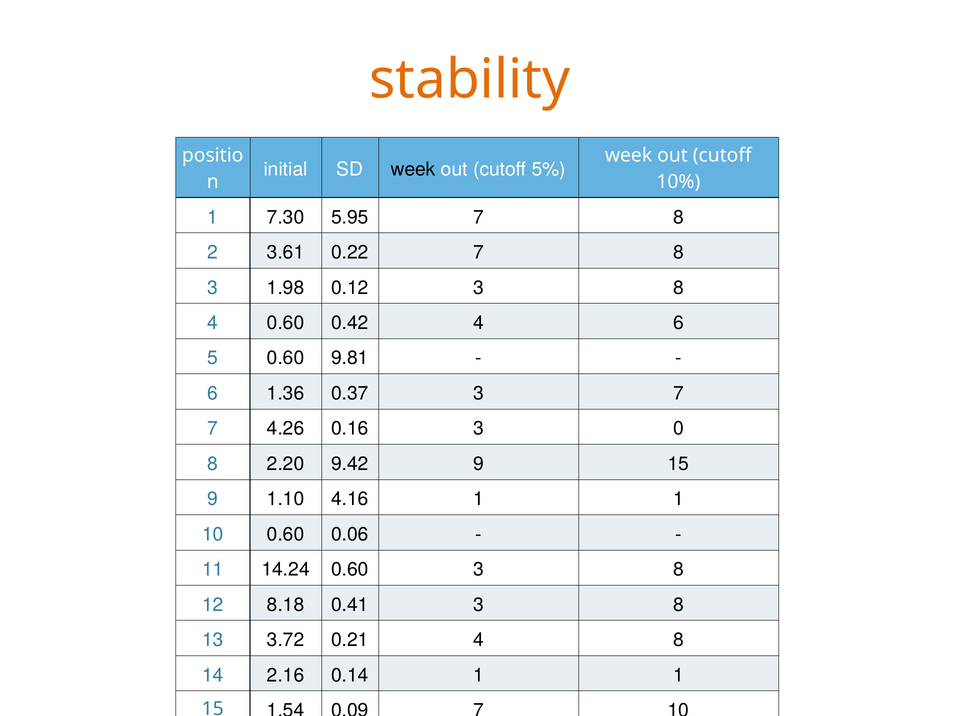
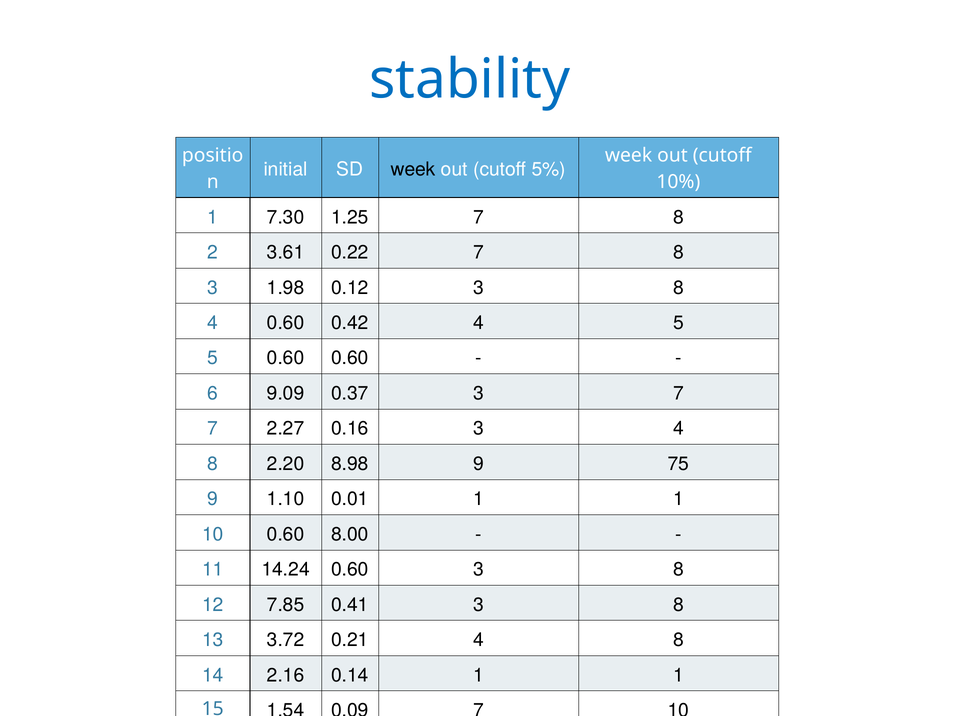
stability colour: orange -> blue
5.95: 5.95 -> 1.25
4 6: 6 -> 5
0.60 9.81: 9.81 -> 0.60
1.36: 1.36 -> 9.09
4.26: 4.26 -> 2.27
3 0: 0 -> 4
9.42: 9.42 -> 8.98
9 15: 15 -> 75
4.16: 4.16 -> 0.01
0.06: 0.06 -> 8.00
8.18: 8.18 -> 7.85
